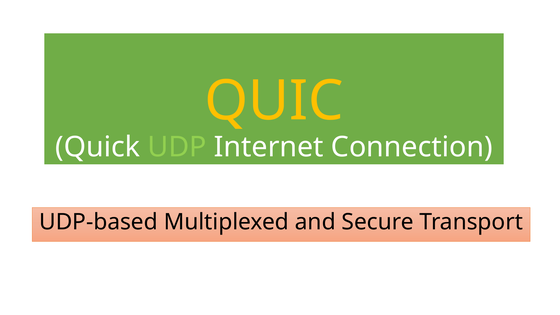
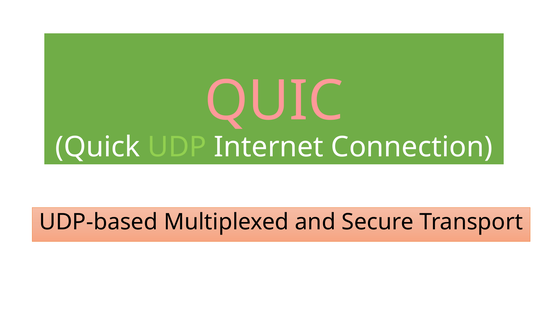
QUIC colour: yellow -> pink
